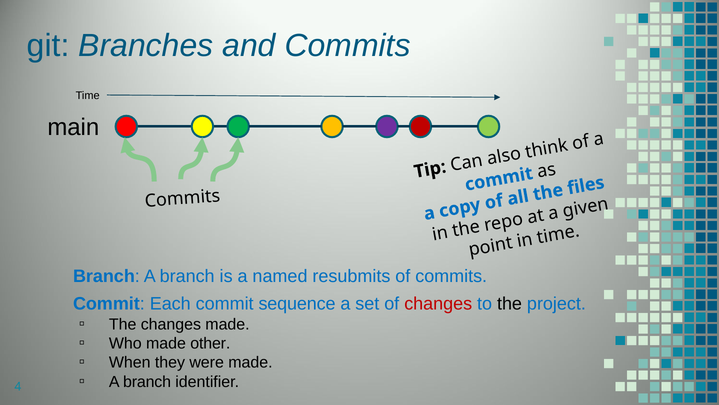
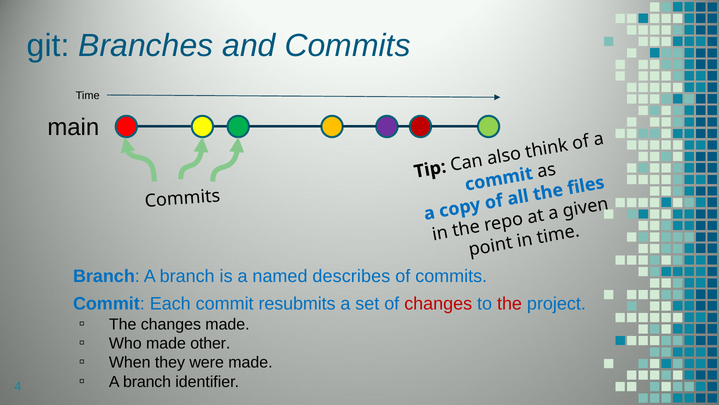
resubmits: resubmits -> describes
sequence: sequence -> resubmits
the at (510, 304) colour: black -> red
